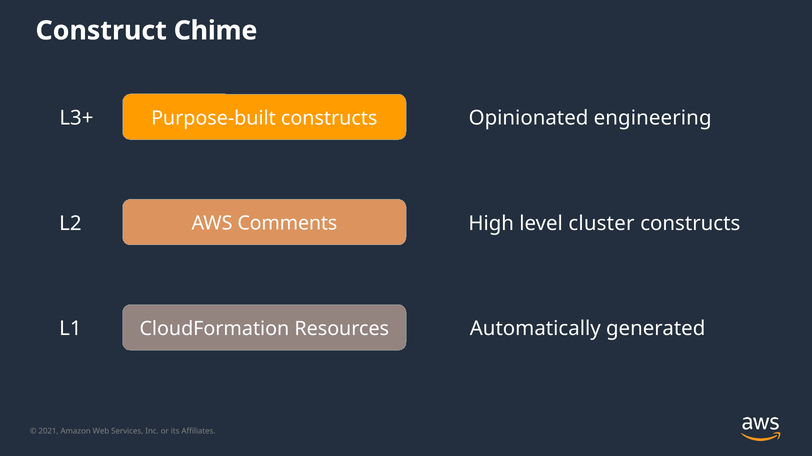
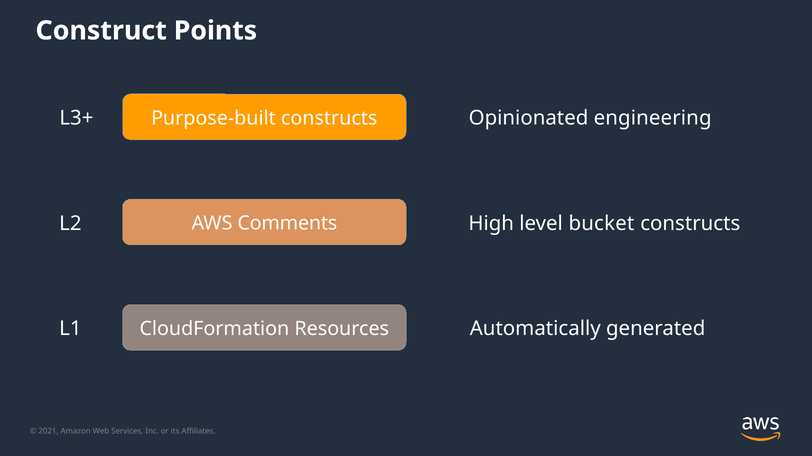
Chime: Chime -> Points
cluster: cluster -> bucket
